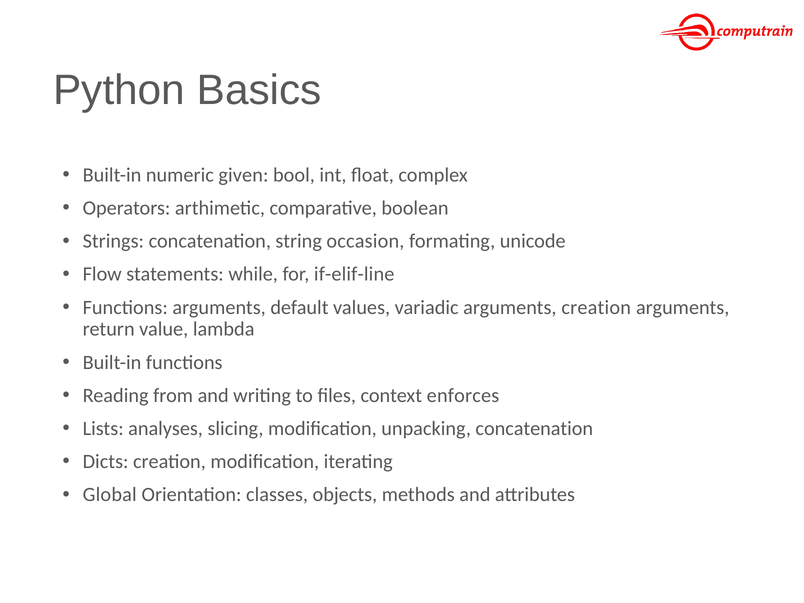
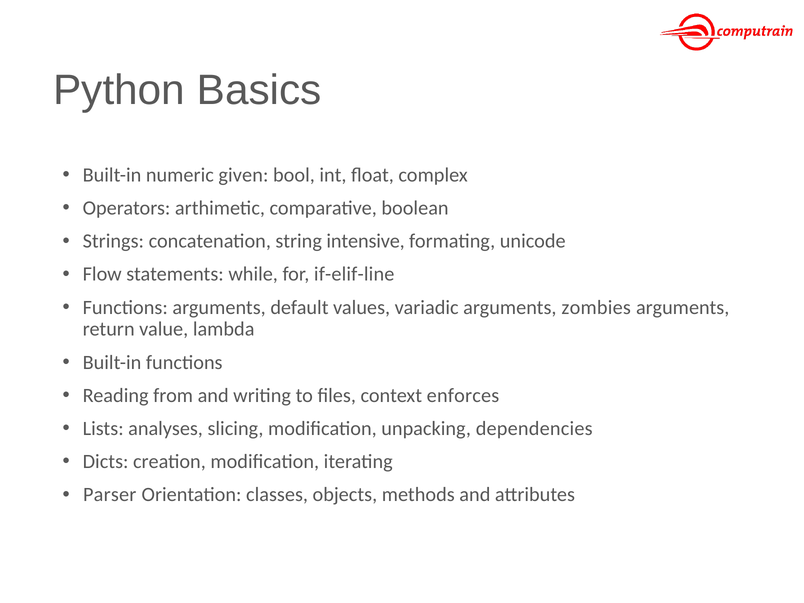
occasion: occasion -> intensive
arguments creation: creation -> zombies
unpacking concatenation: concatenation -> dependencies
Global: Global -> Parser
